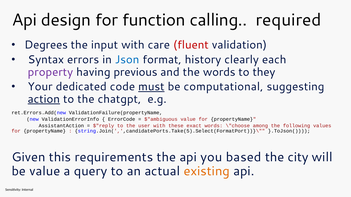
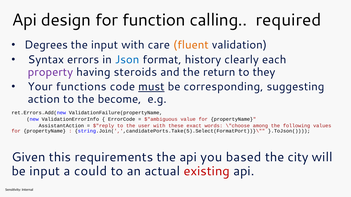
fluent colour: red -> orange
previous: previous -> steroids
the words: words -> return
dedicated: dedicated -> functions
computational: computational -> corresponding
action underline: present -> none
chatgpt: chatgpt -> become
be value: value -> input
query: query -> could
existing colour: orange -> red
